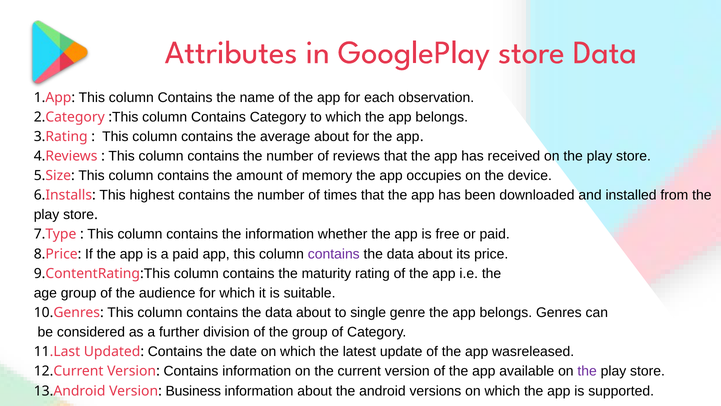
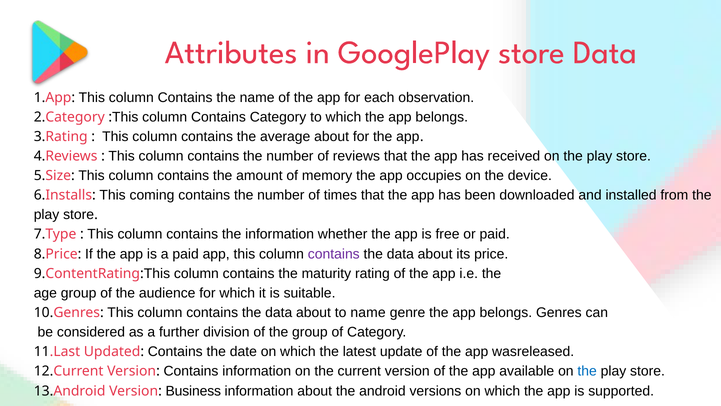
highest: highest -> coming
to single: single -> name
the at (587, 371) colour: purple -> blue
